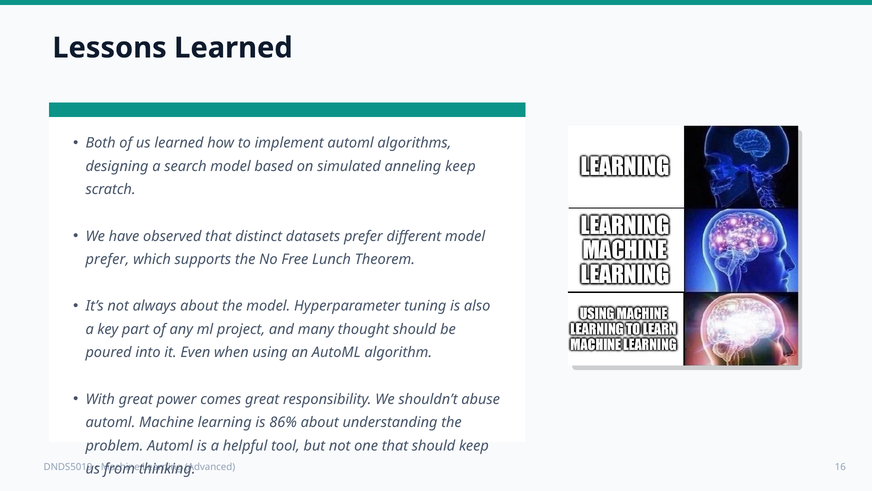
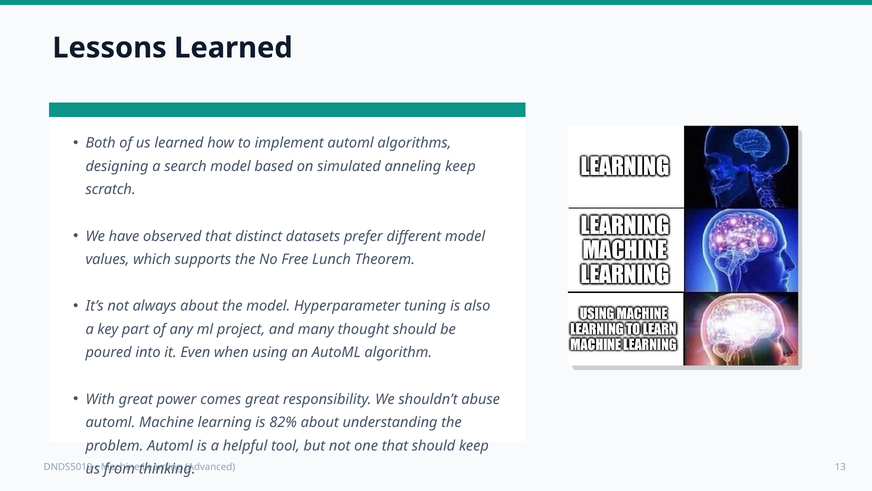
prefer at (107, 259): prefer -> values
86%: 86% -> 82%
16: 16 -> 13
